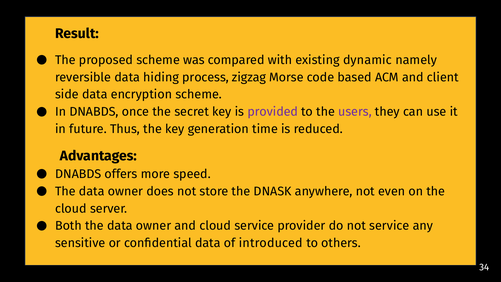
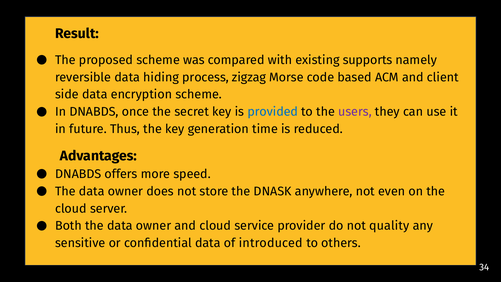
dynamic: dynamic -> supports
provided colour: purple -> blue
not service: service -> quality
